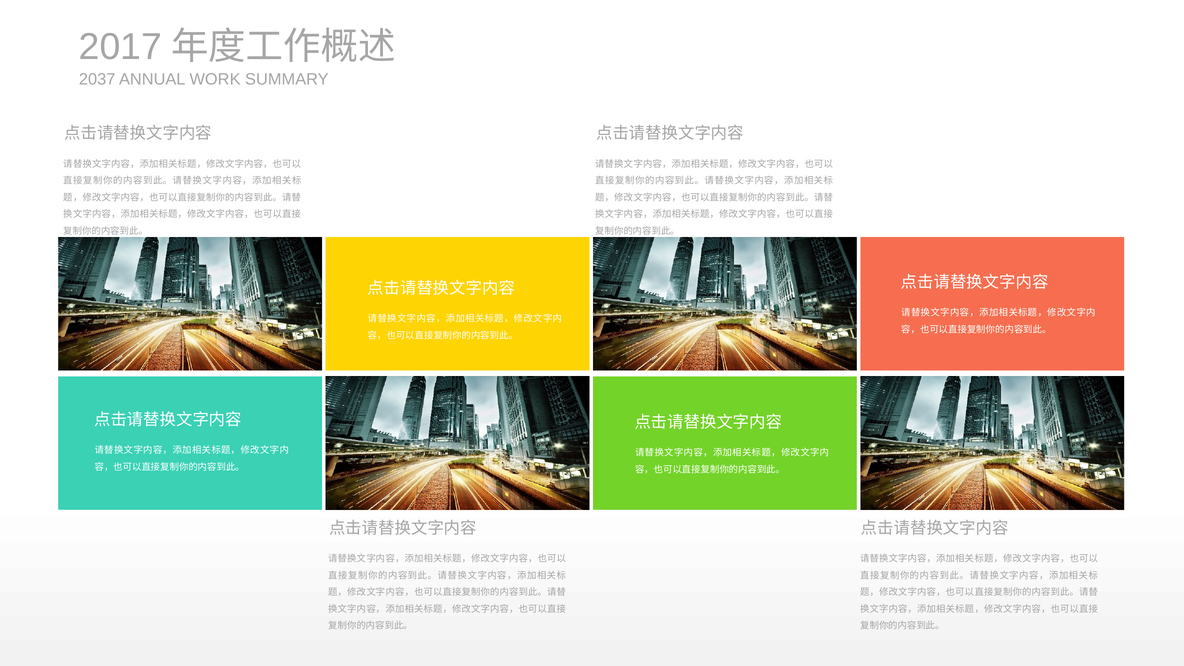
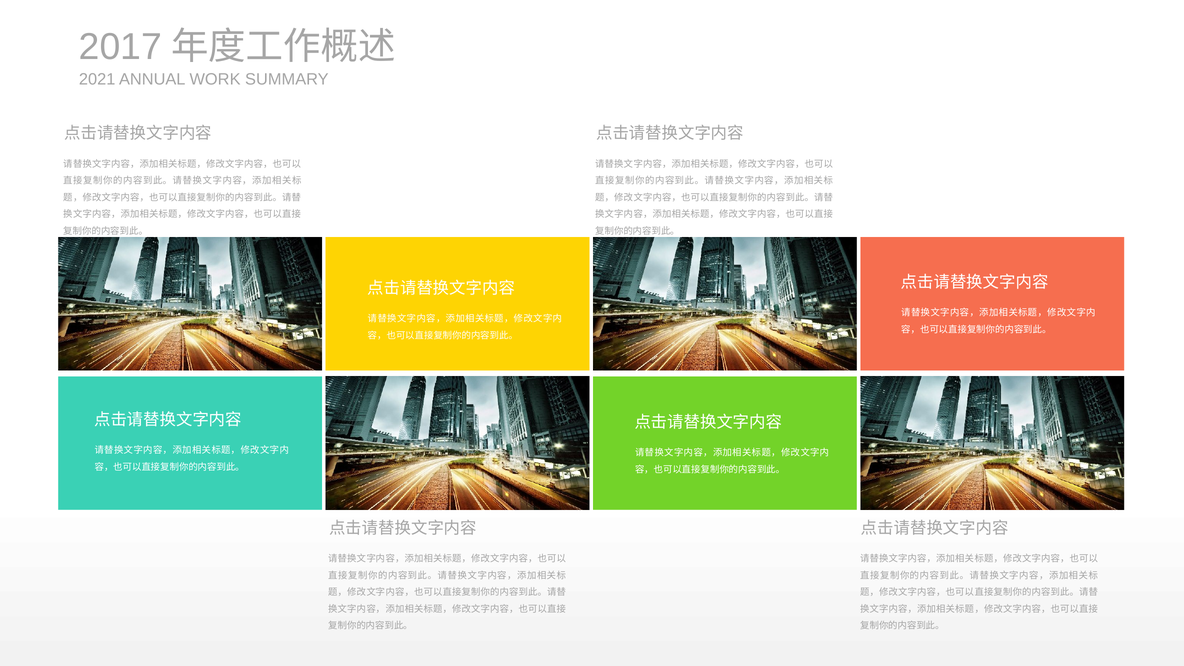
2037: 2037 -> 2021
